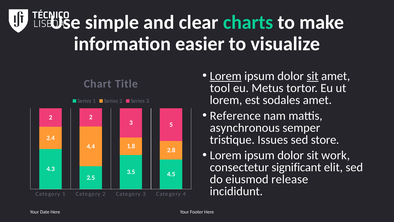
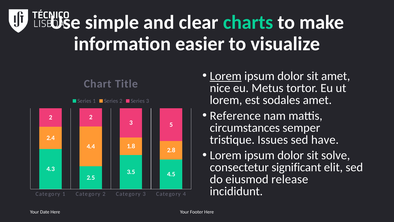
sit at (313, 76) underline: present -> none
tool: tool -> nice
asynchronous: asynchronous -> circumstances
store: store -> have
work: work -> solve
